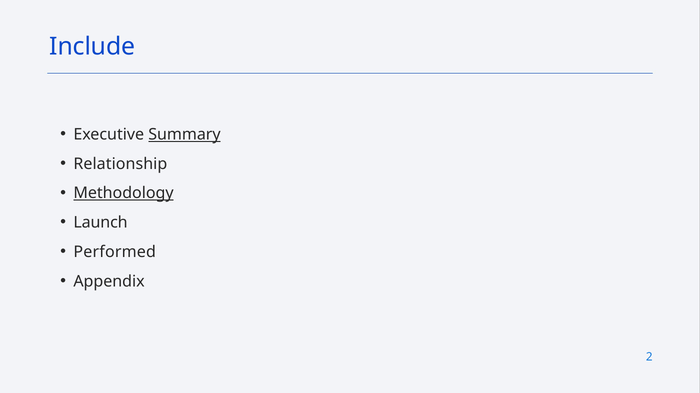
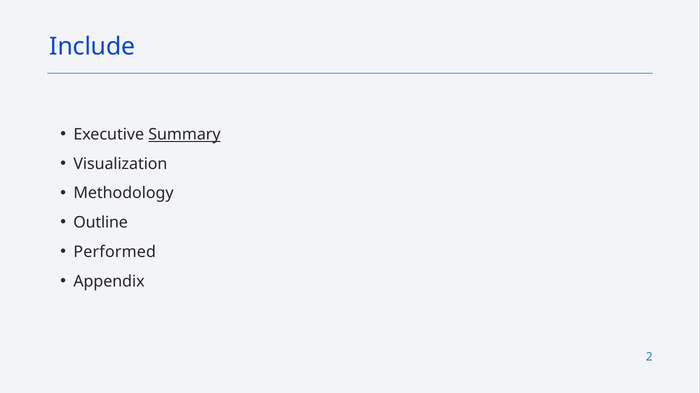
Relationship: Relationship -> Visualization
Methodology underline: present -> none
Launch: Launch -> Outline
